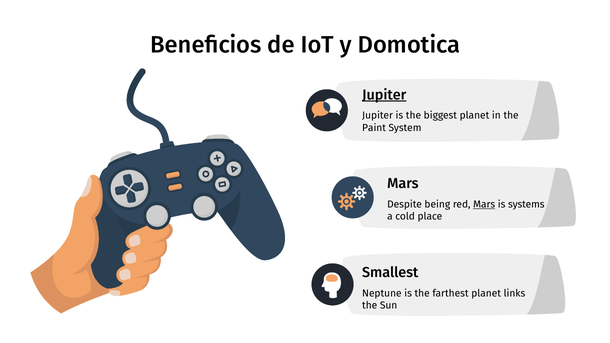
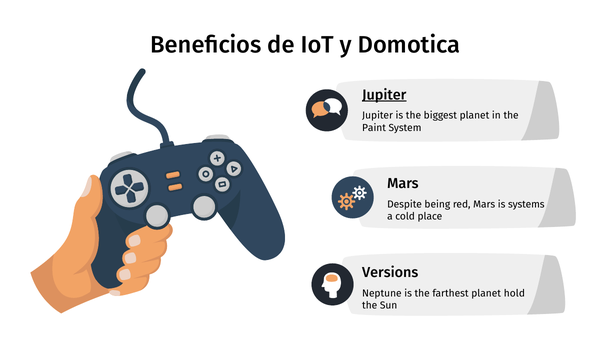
Mars at (484, 204) underline: present -> none
Smallest: Smallest -> Versions
links: links -> hold
